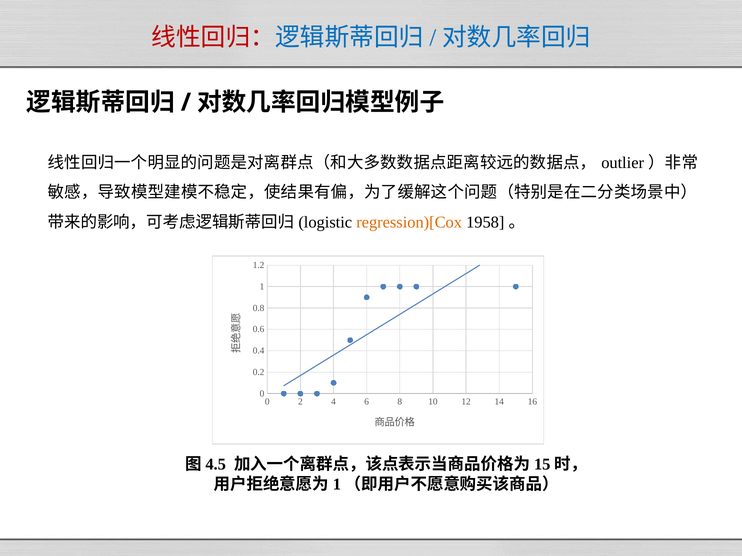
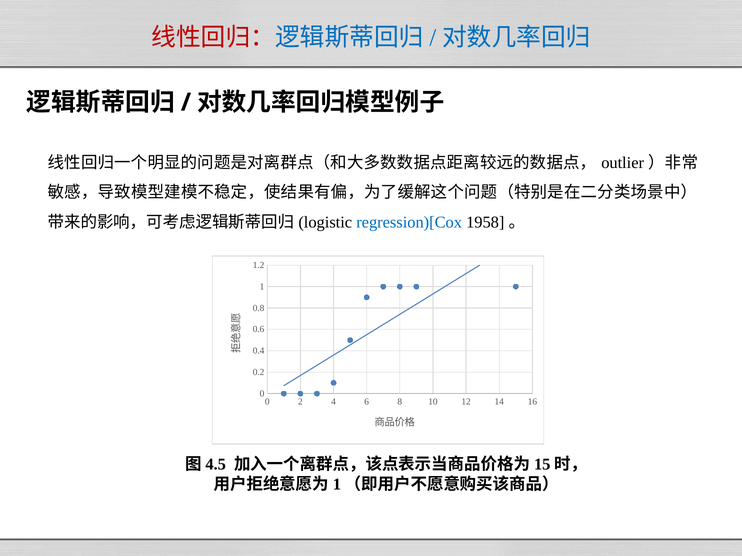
regression)[Cox colour: orange -> blue
